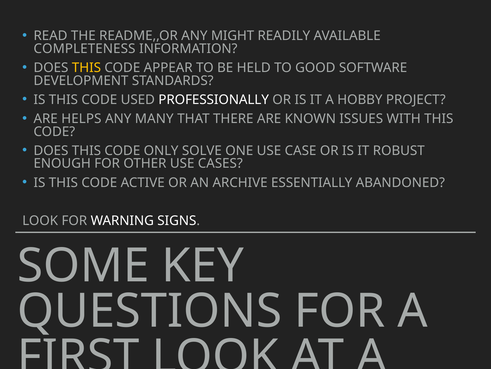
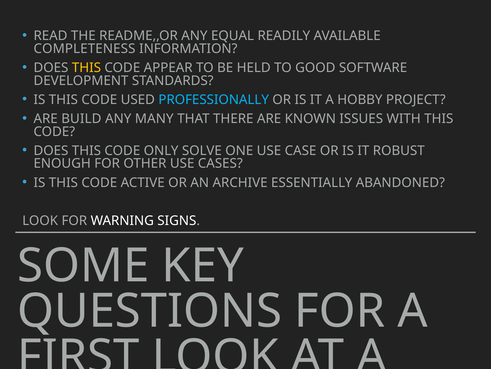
MIGHT: MIGHT -> EQUAL
PROFESSIONALLY colour: white -> light blue
HELPS: HELPS -> BUILD
